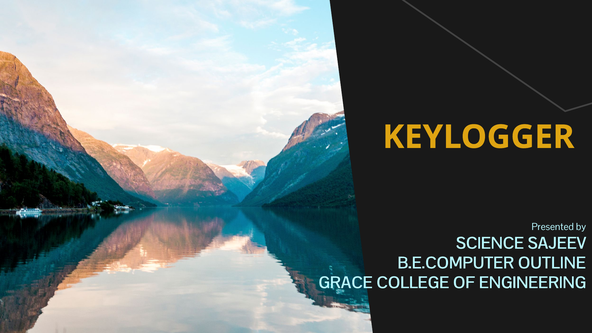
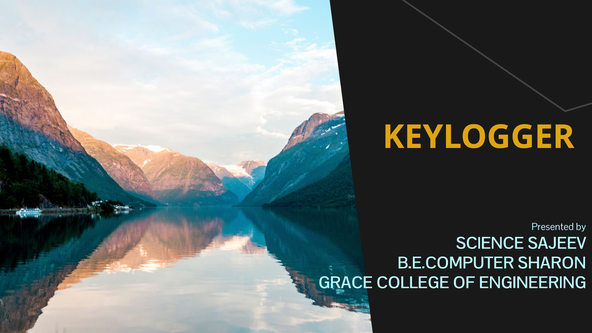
OUTLINE: OUTLINE -> SHARON
